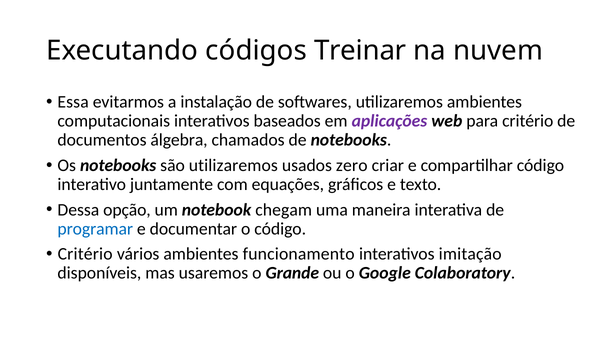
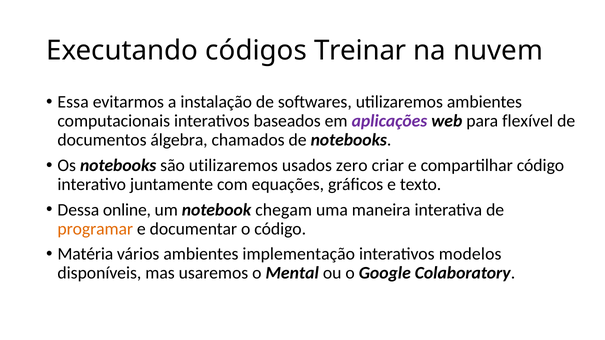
para critério: critério -> flexível
opção: opção -> online
programar colour: blue -> orange
Critério at (85, 254): Critério -> Matéria
funcionamento: funcionamento -> implementação
imitação: imitação -> modelos
Grande: Grande -> Mental
